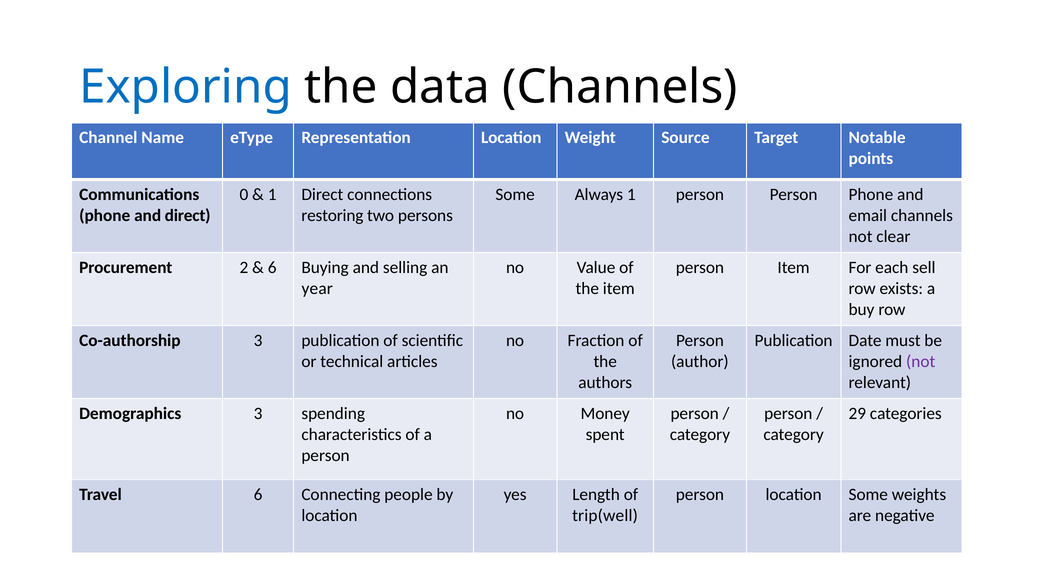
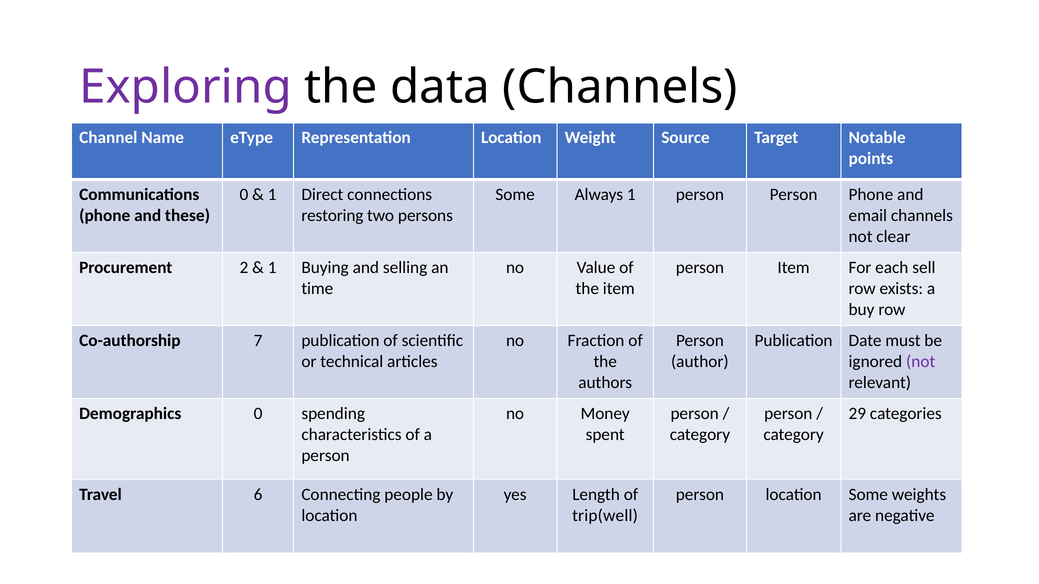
Exploring colour: blue -> purple
and direct: direct -> these
6 at (272, 268): 6 -> 1
year: year -> time
Co-authorship 3: 3 -> 7
Demographics 3: 3 -> 0
